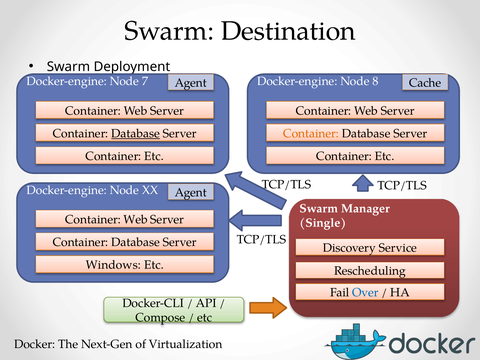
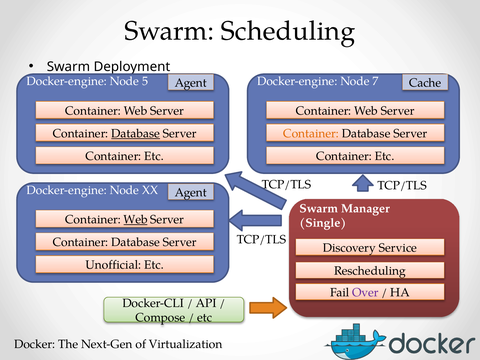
Destination: Destination -> Scheduling
7: 7 -> 5
8: 8 -> 7
Web at (136, 220) underline: none -> present
Windows: Windows -> Unofficial
Over colour: blue -> purple
